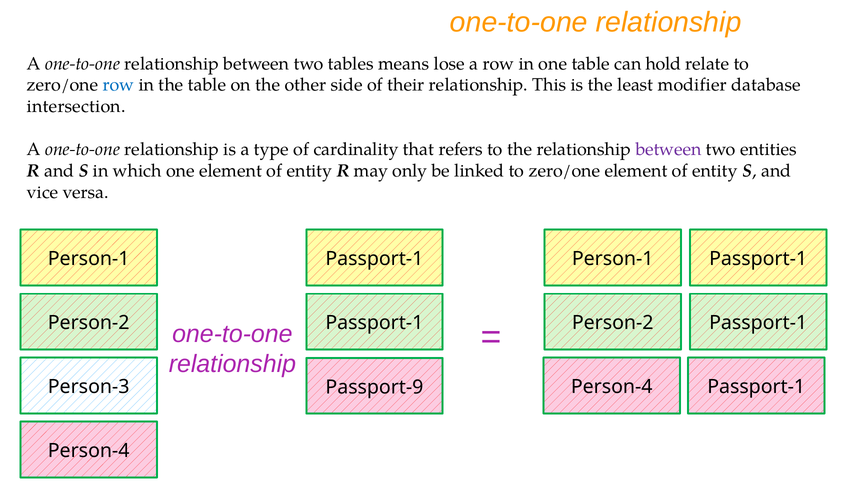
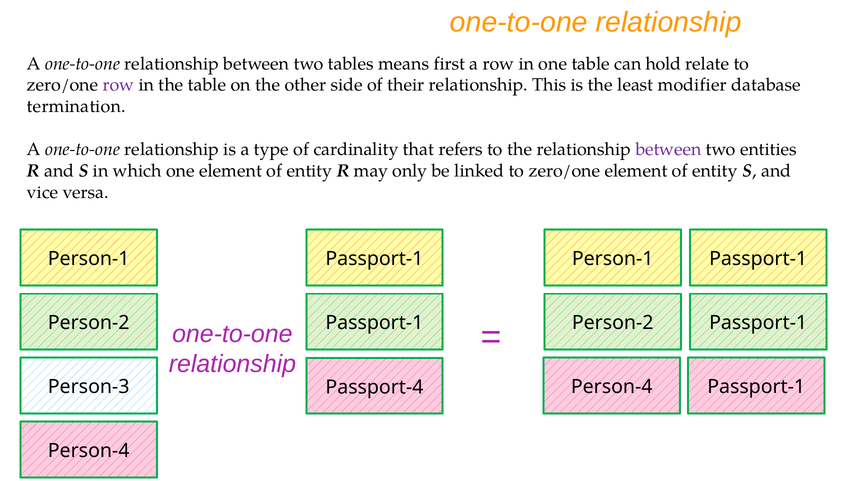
lose: lose -> first
row at (118, 85) colour: blue -> purple
intersection: intersection -> termination
Passport-9: Passport-9 -> Passport-4
